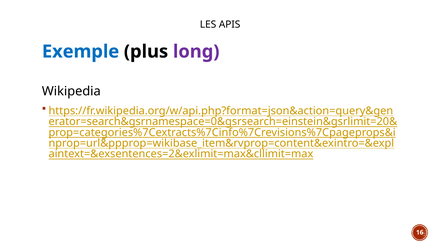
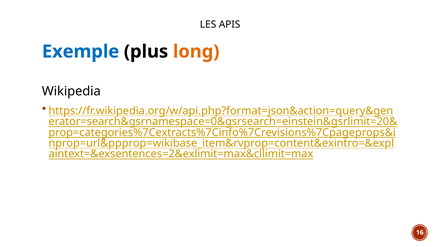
long colour: purple -> orange
